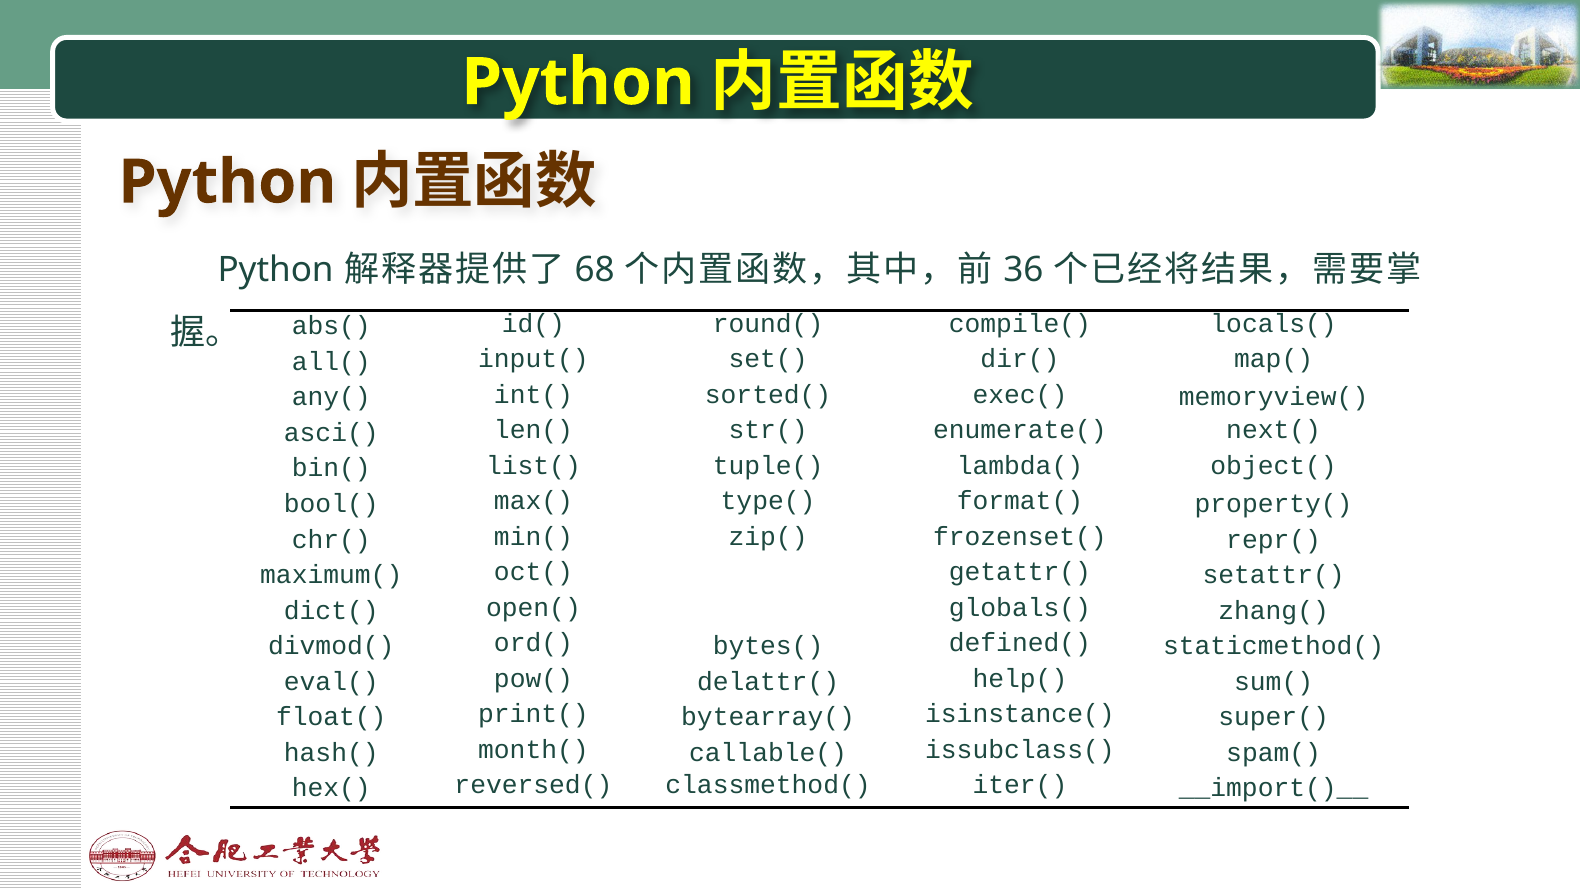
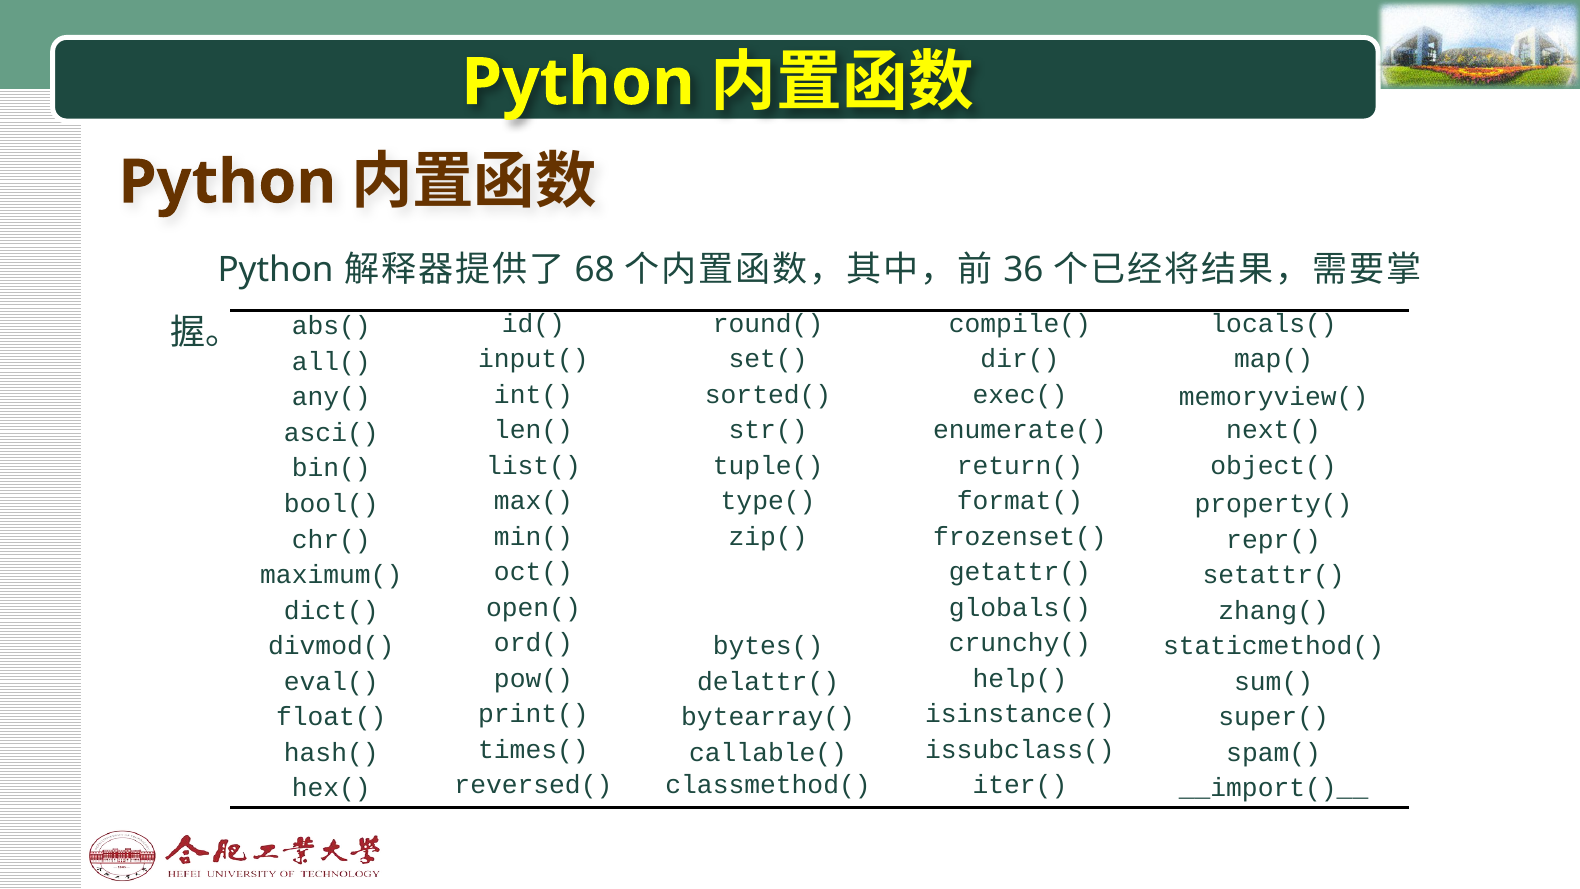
lambda(: lambda( -> return(
defined(: defined( -> crunchy(
month(: month( -> times(
